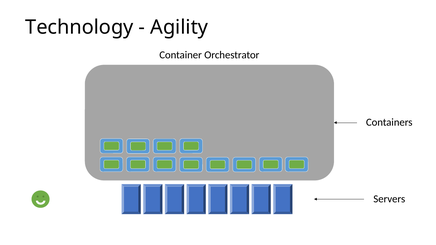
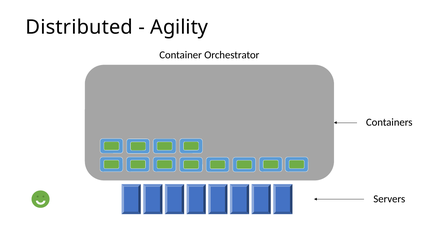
Technology: Technology -> Distributed
